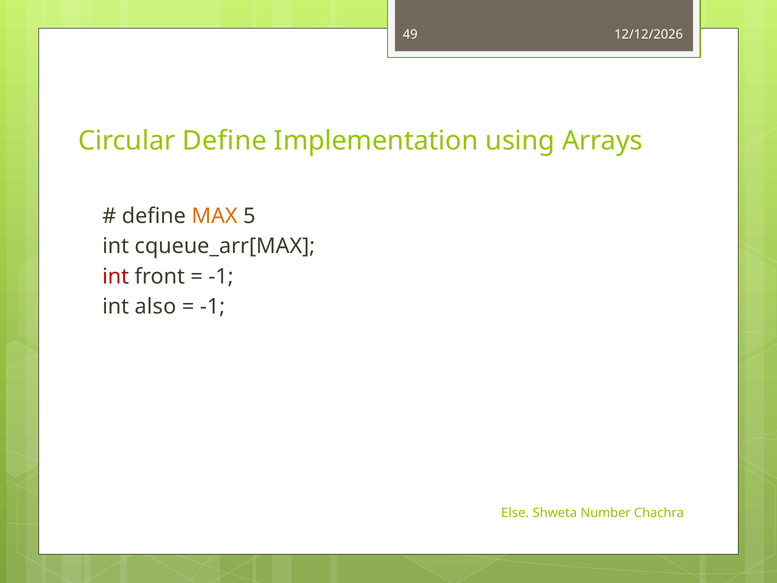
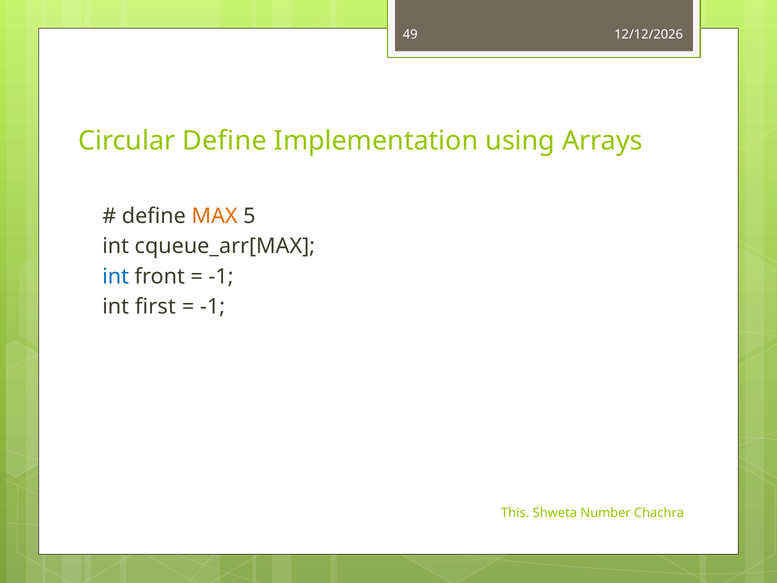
int at (116, 276) colour: red -> blue
also: also -> first
Else: Else -> This
